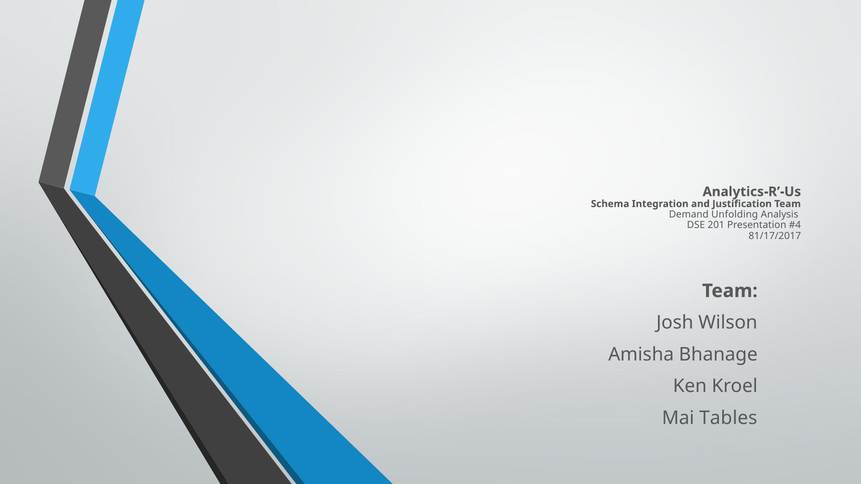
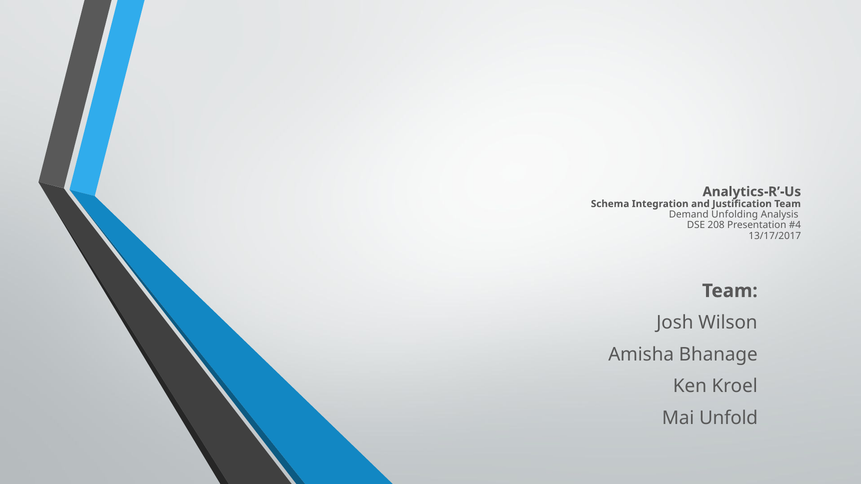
201: 201 -> 208
81/17/2017: 81/17/2017 -> 13/17/2017
Tables: Tables -> Unfold
